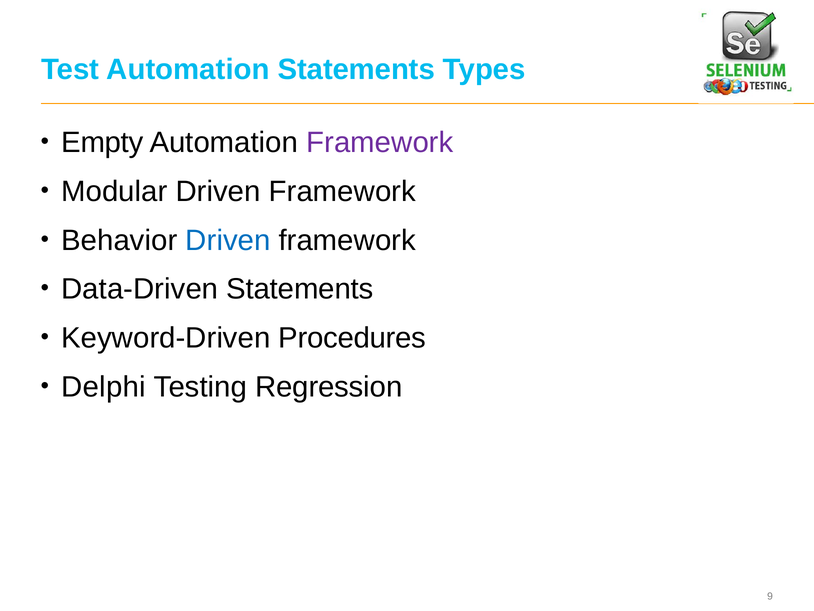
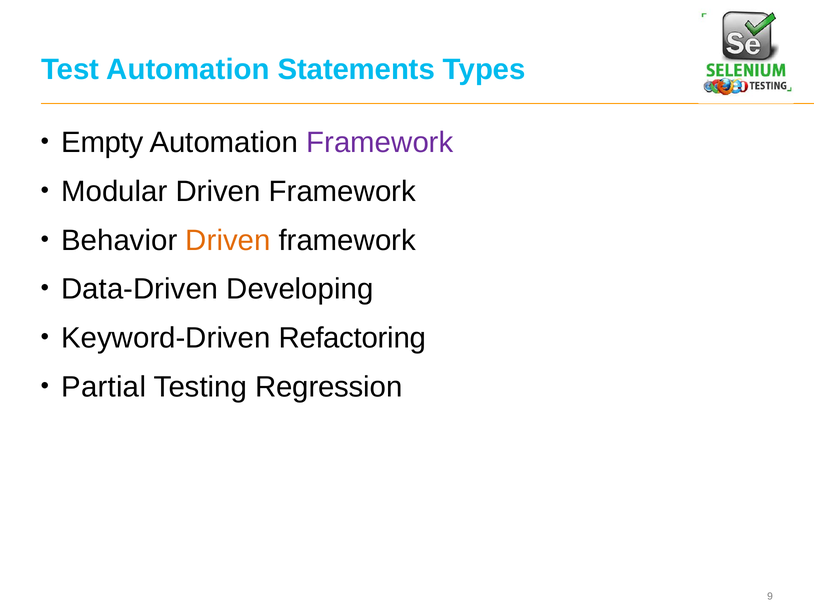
Driven at (228, 240) colour: blue -> orange
Data-Driven Statements: Statements -> Developing
Procedures: Procedures -> Refactoring
Delphi: Delphi -> Partial
